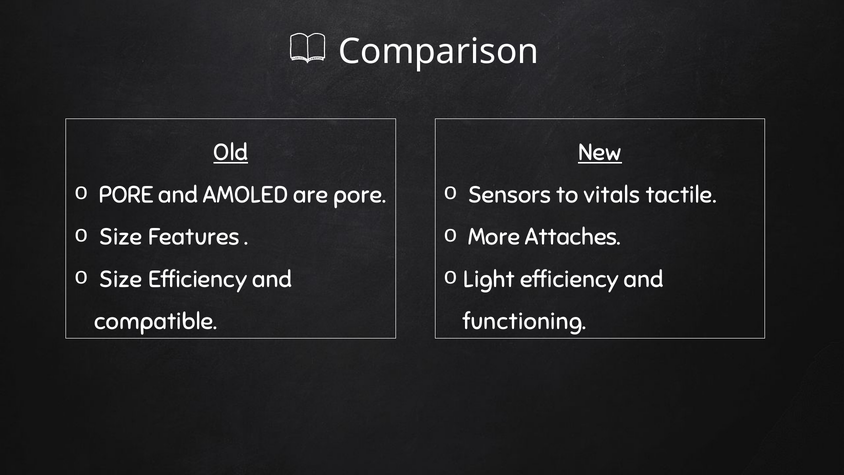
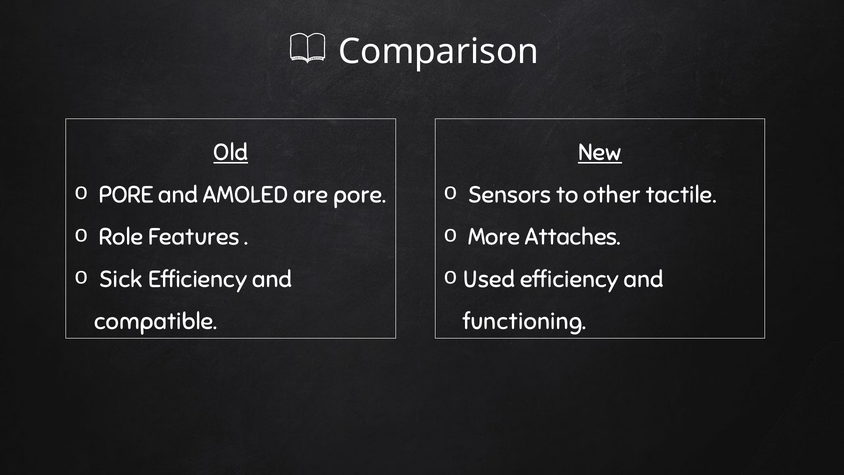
vitals: vitals -> other
Size at (121, 237): Size -> Role
Size at (121, 279): Size -> Sick
Light: Light -> Used
